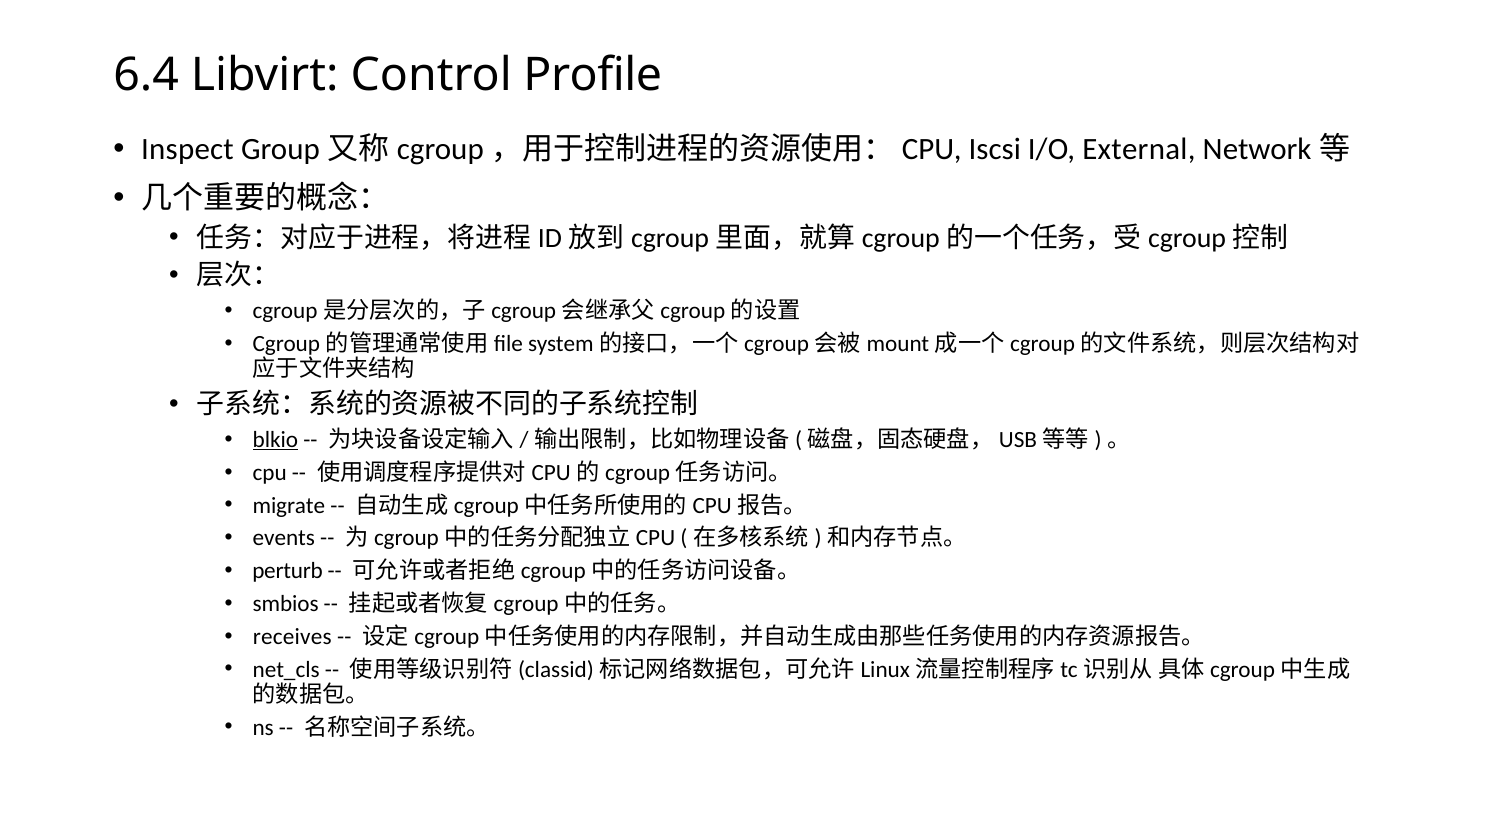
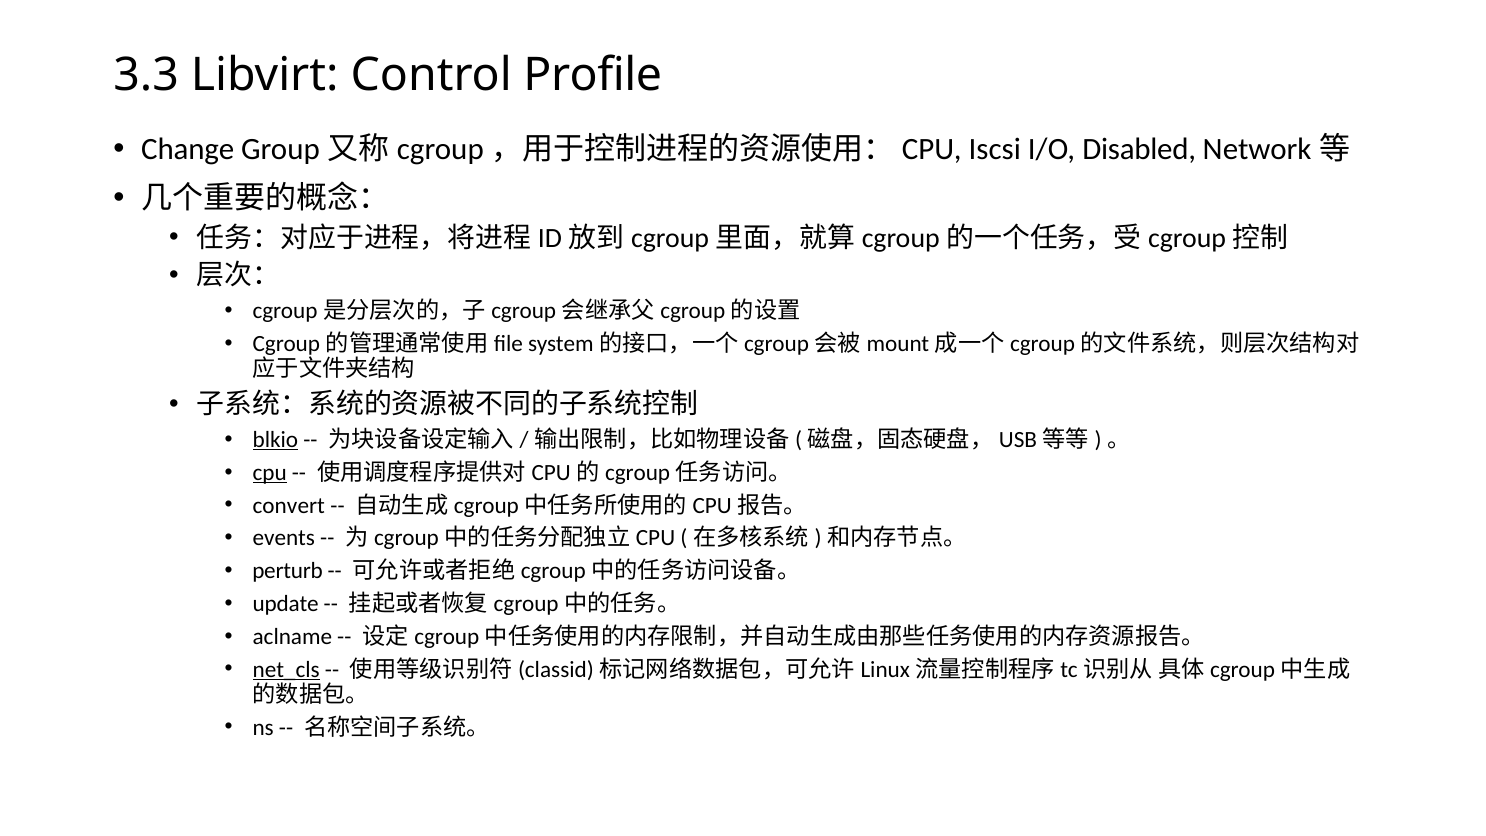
6.4: 6.4 -> 3.3
Inspect: Inspect -> Change
External: External -> Disabled
cpu underline: none -> present
migrate: migrate -> convert
smbios: smbios -> update
receives: receives -> aclname
net_cls underline: none -> present
